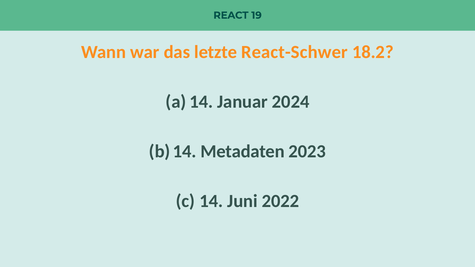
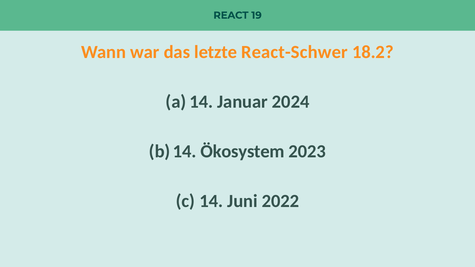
Metadaten: Metadaten -> Ökosystem
